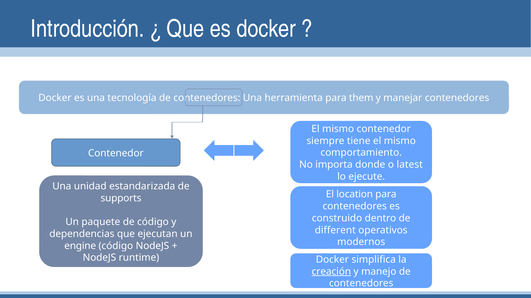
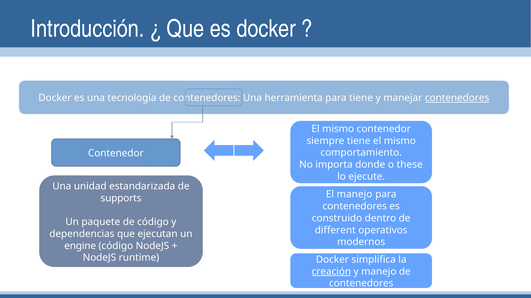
para them: them -> tiene
contenedores at (457, 98) underline: none -> present
latest: latest -> these
El location: location -> manejo
